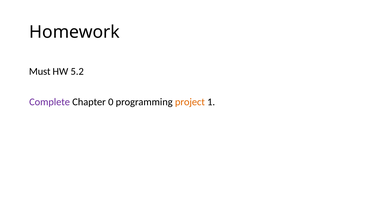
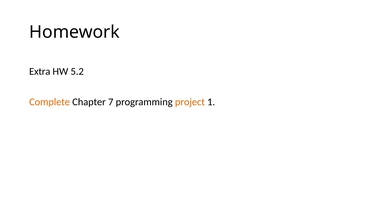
Must: Must -> Extra
Complete colour: purple -> orange
0: 0 -> 7
